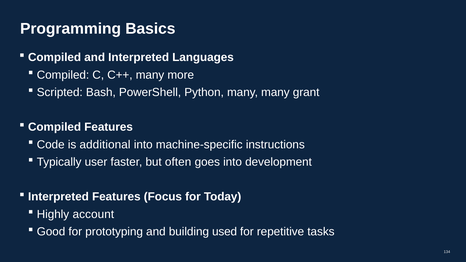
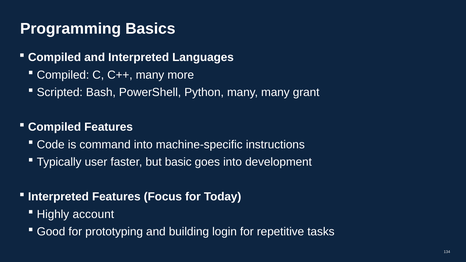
additional: additional -> command
often: often -> basic
used: used -> login
